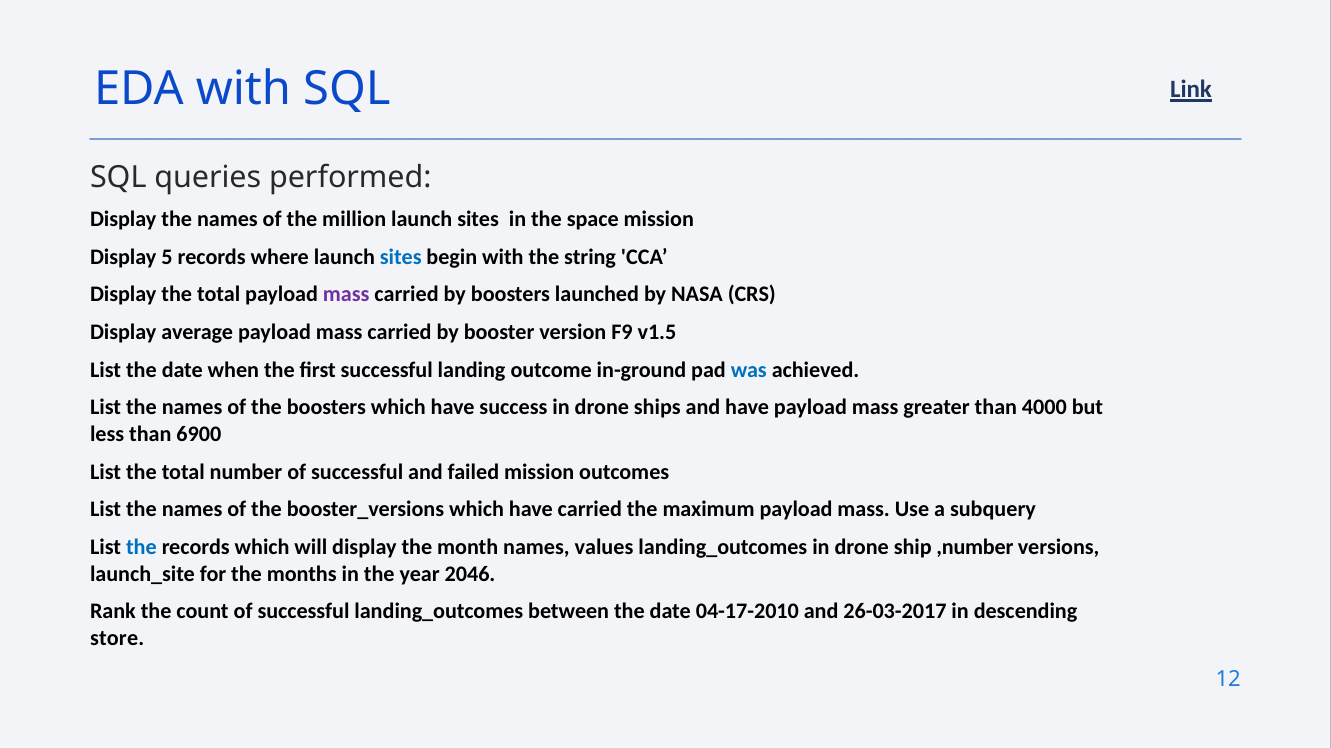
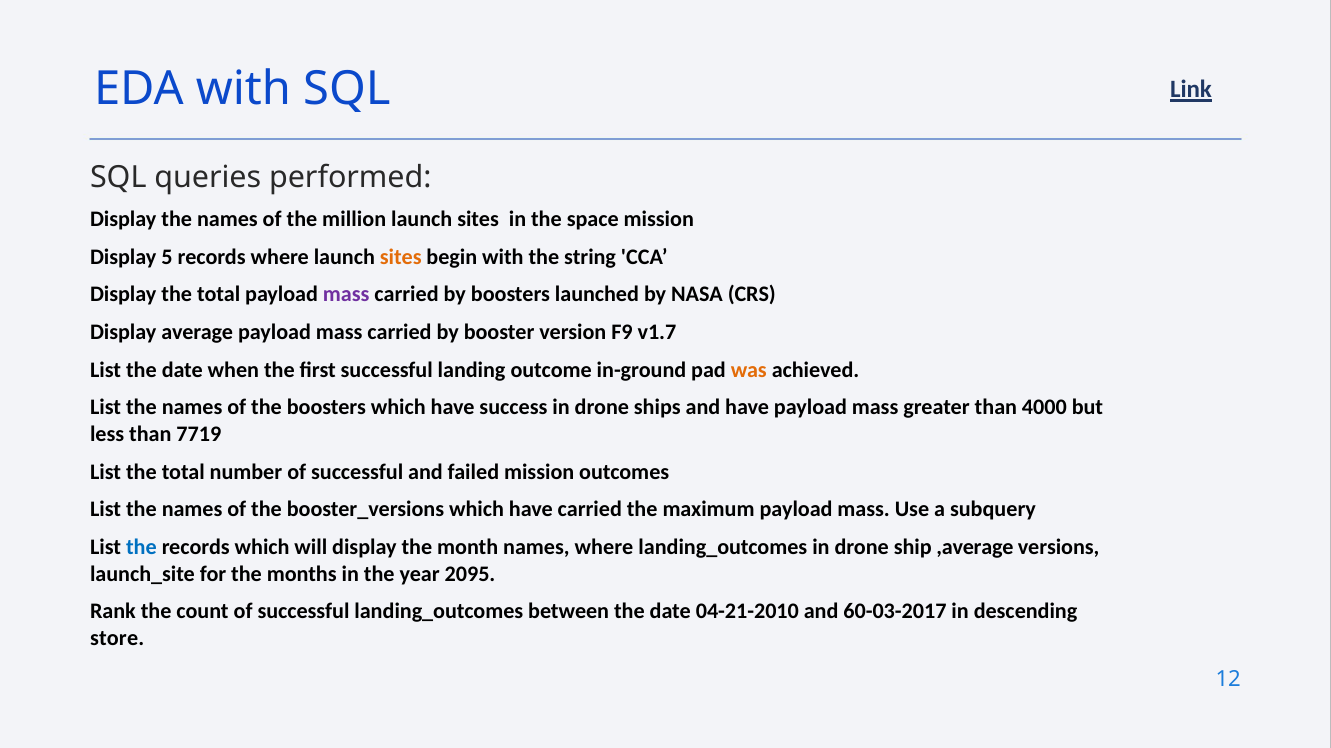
sites at (401, 257) colour: blue -> orange
v1.5: v1.5 -> v1.7
was colour: blue -> orange
6900: 6900 -> 7719
names values: values -> where
,number: ,number -> ,average
2046: 2046 -> 2095
04-17-2010: 04-17-2010 -> 04-21-2010
26-03-2017: 26-03-2017 -> 60-03-2017
